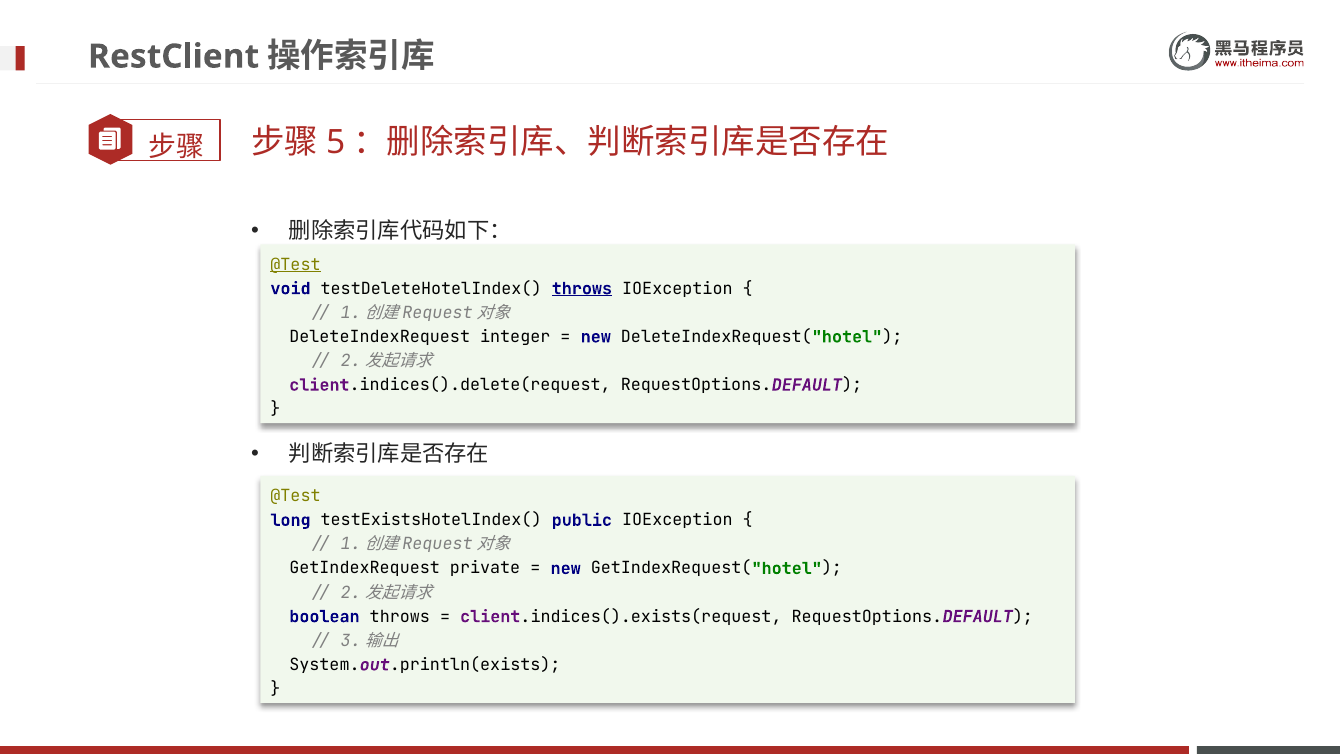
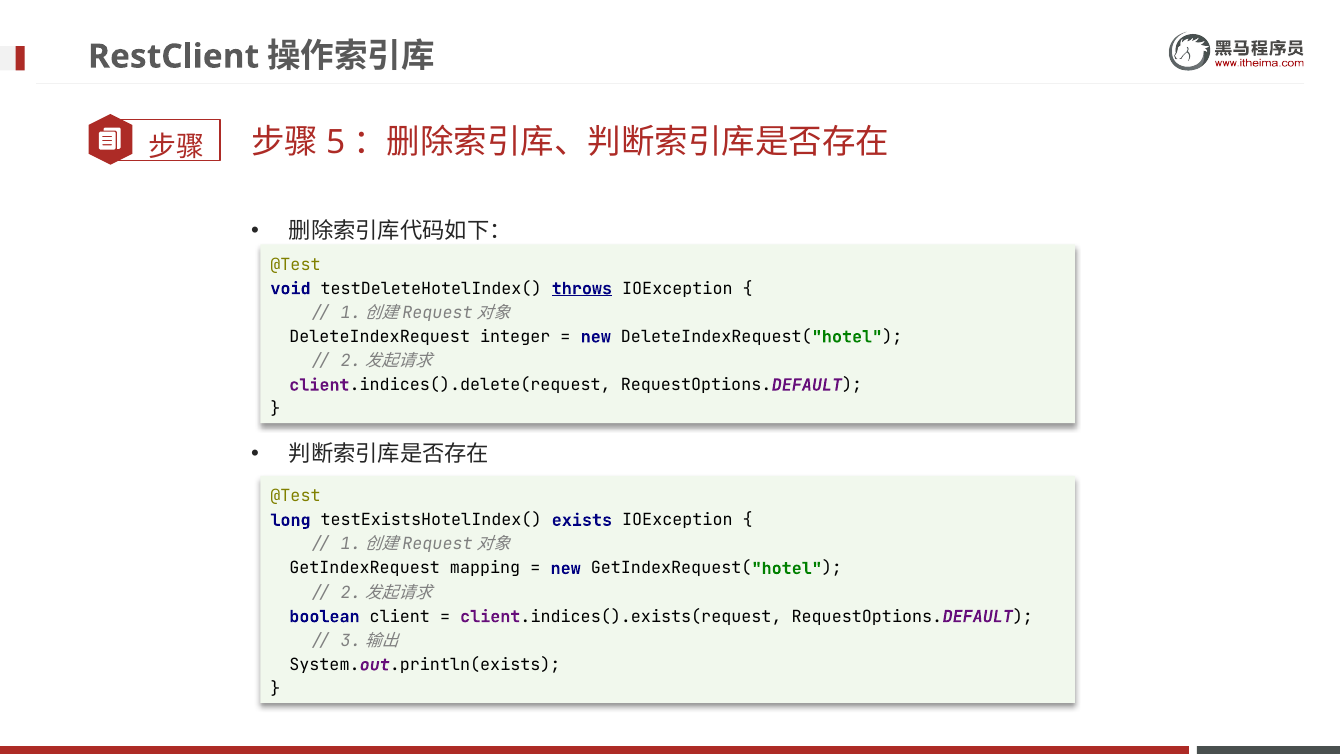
@Test at (296, 264) underline: present -> none
public: public -> exists
private: private -> mapping
boolean throws: throws -> client
